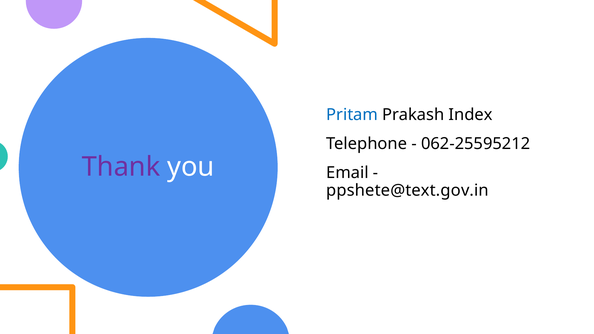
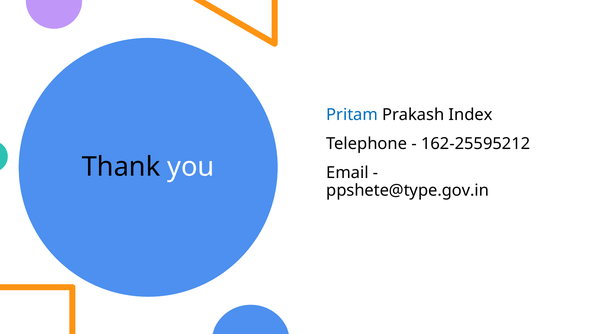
062-25595212: 062-25595212 -> 162-25595212
Thank colour: purple -> black
ppshete@text.gov.in: ppshete@text.gov.in -> ppshete@type.gov.in
